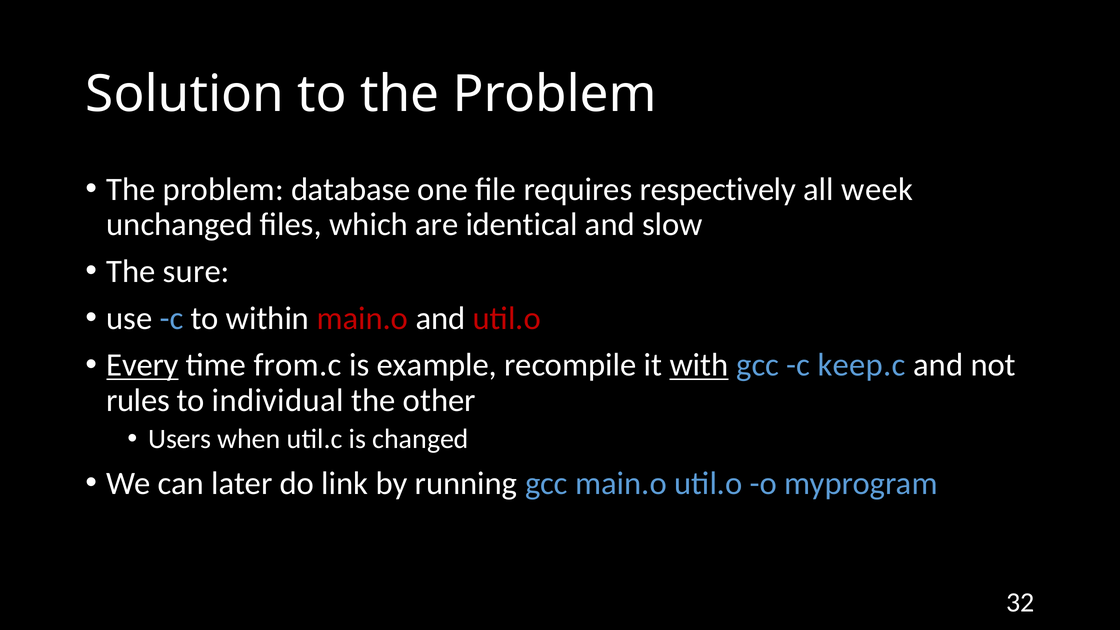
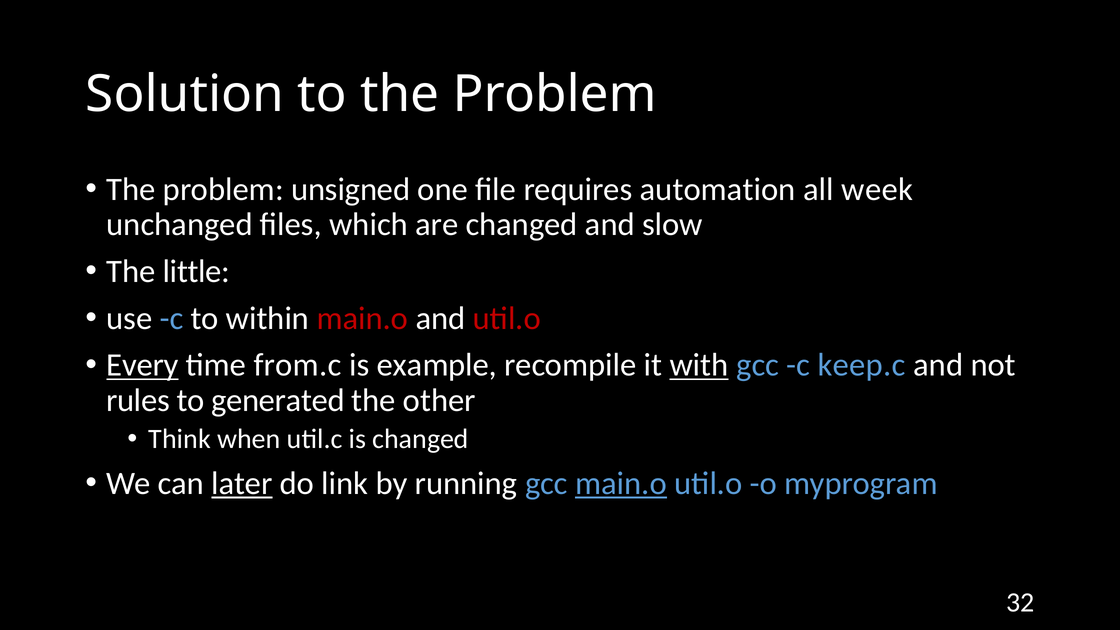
database: database -> unsigned
respectively: respectively -> automation
are identical: identical -> changed
sure: sure -> little
individual: individual -> generated
Users: Users -> Think
later underline: none -> present
main.o at (621, 483) underline: none -> present
